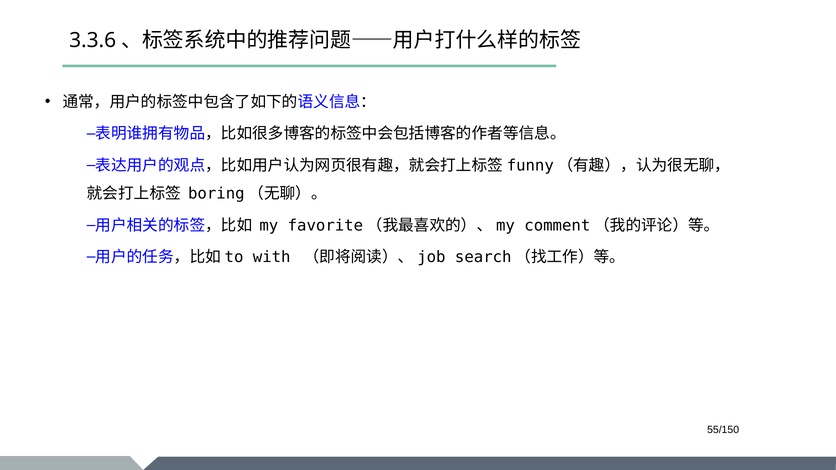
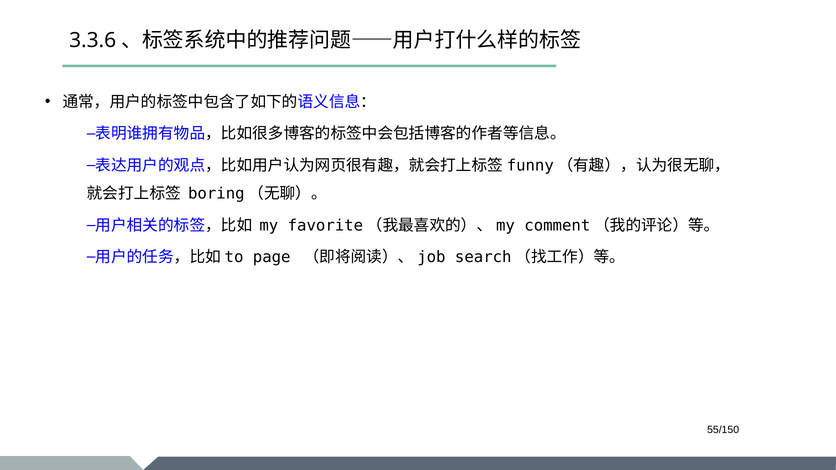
with: with -> page
